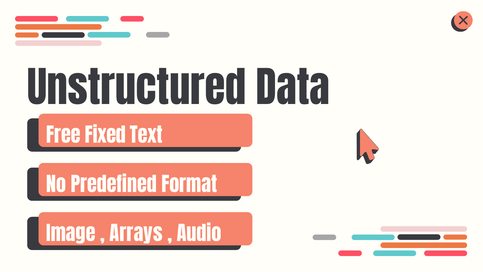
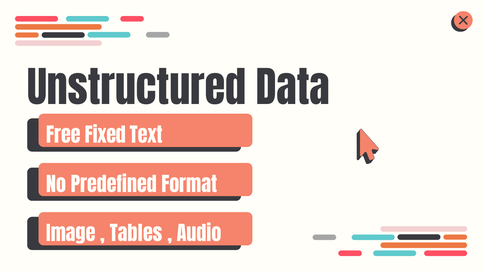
Arrays: Arrays -> Tables
